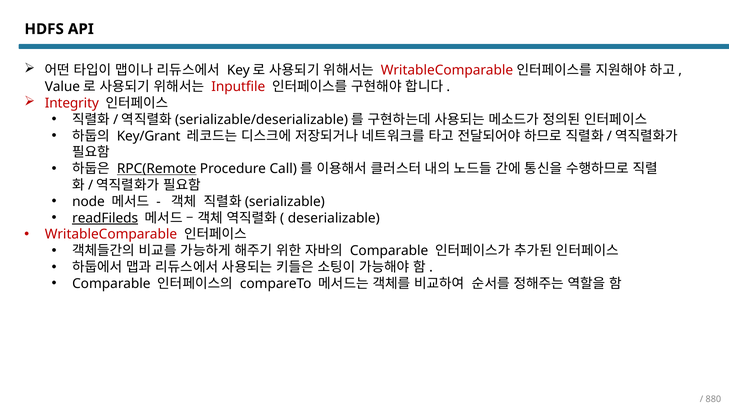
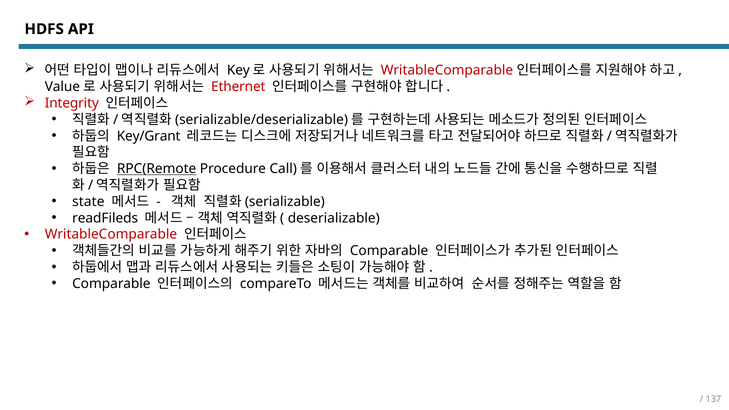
Inputfile: Inputfile -> Ethernet
node: node -> state
readFileds underline: present -> none
880: 880 -> 137
